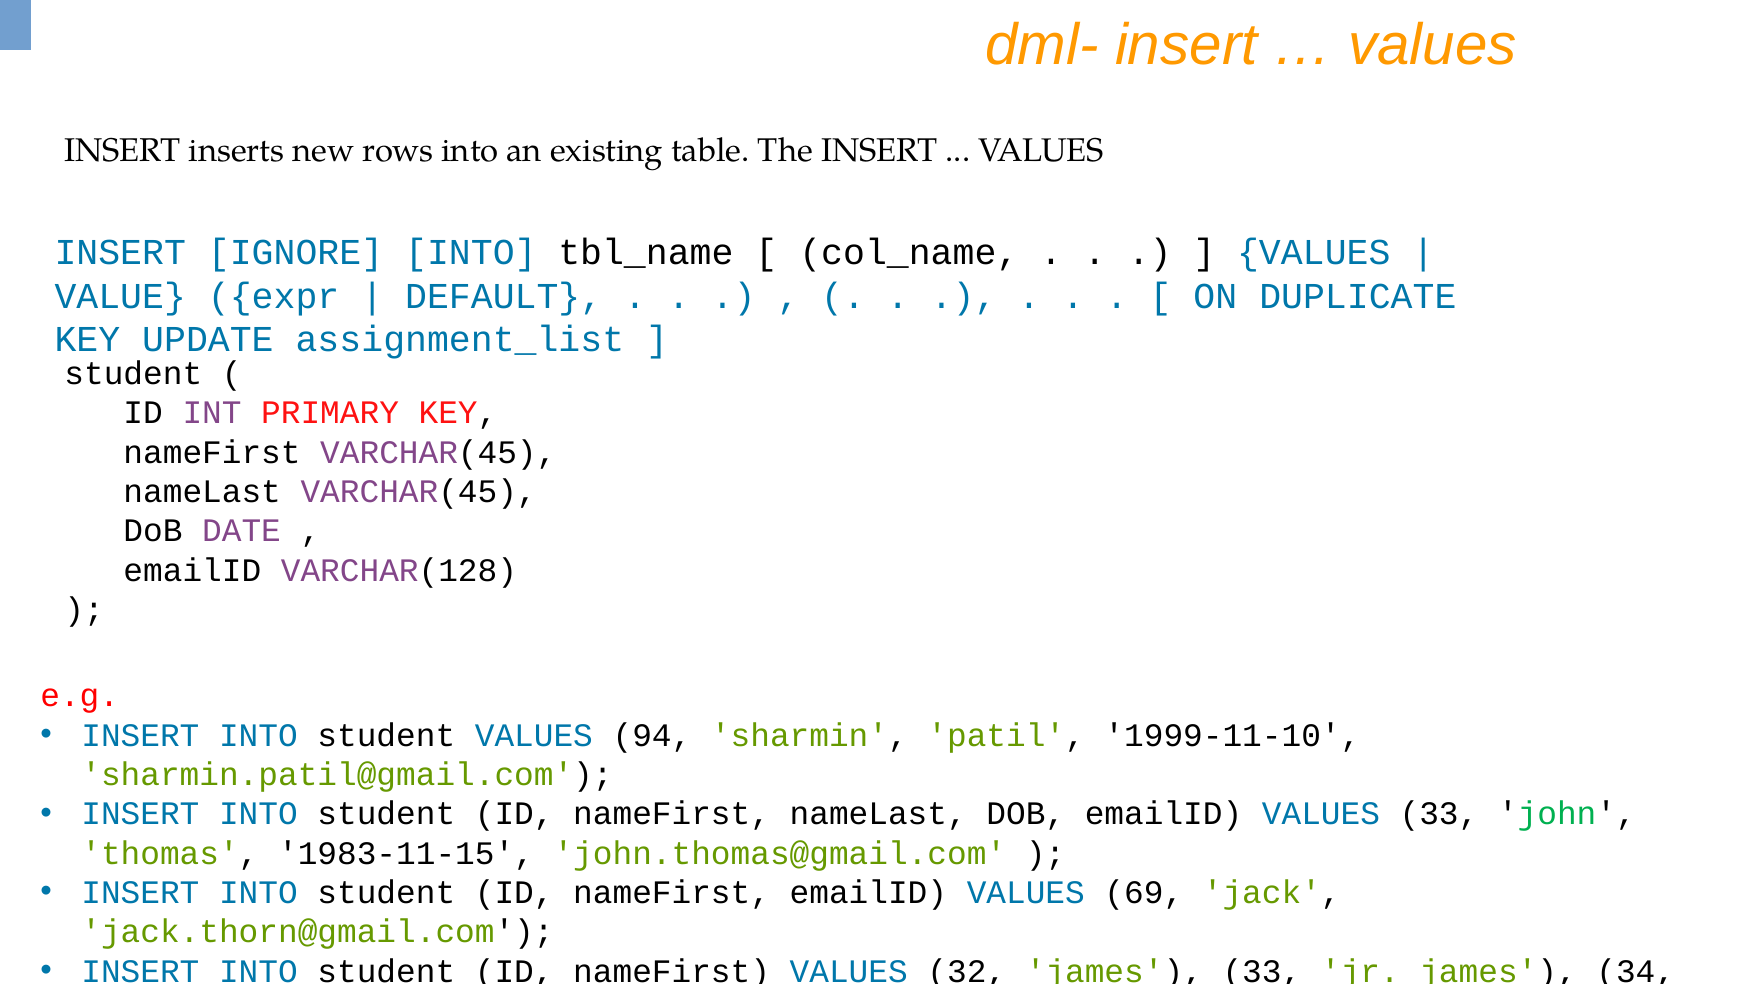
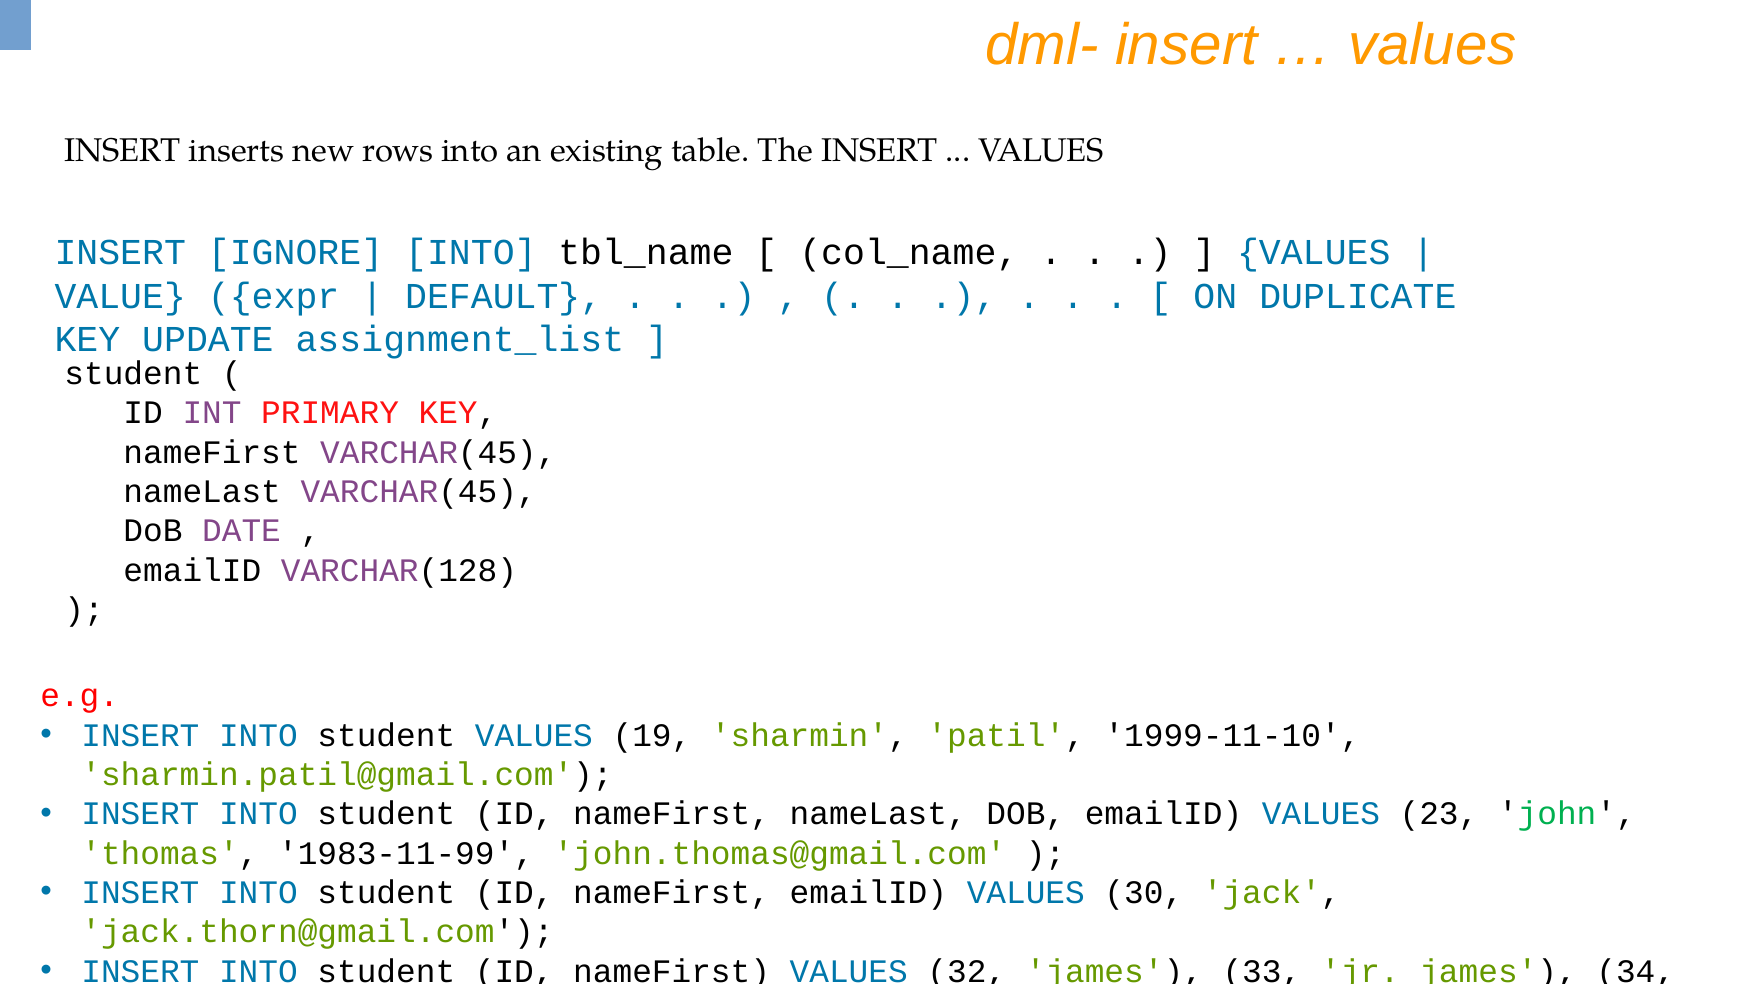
94: 94 -> 19
VALUES 33: 33 -> 23
1983-11-15: 1983-11-15 -> 1983-11-99
69: 69 -> 30
